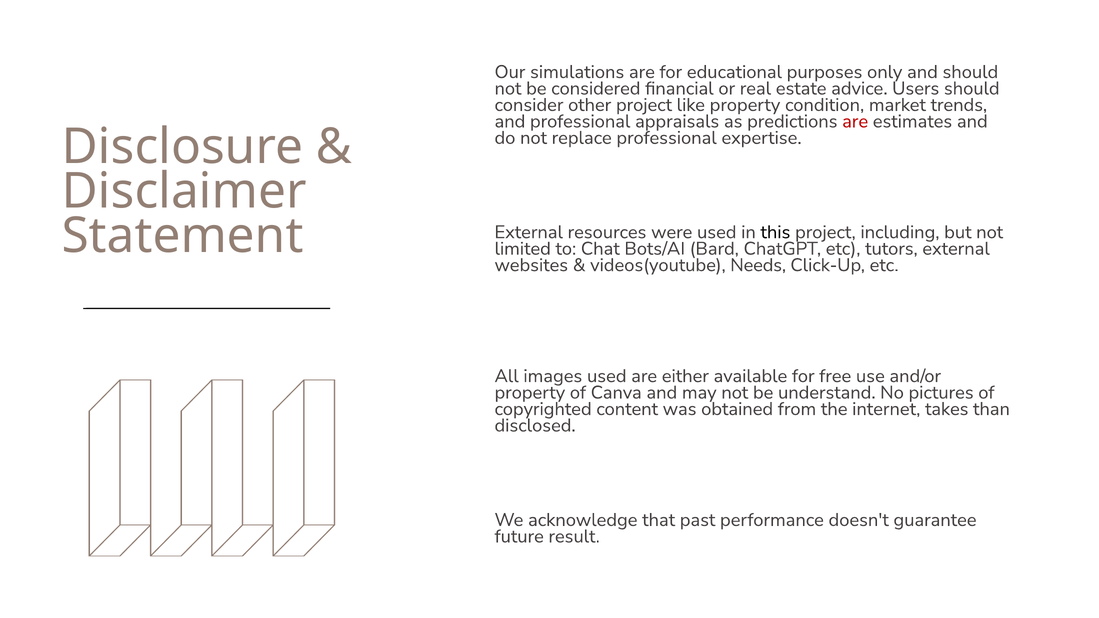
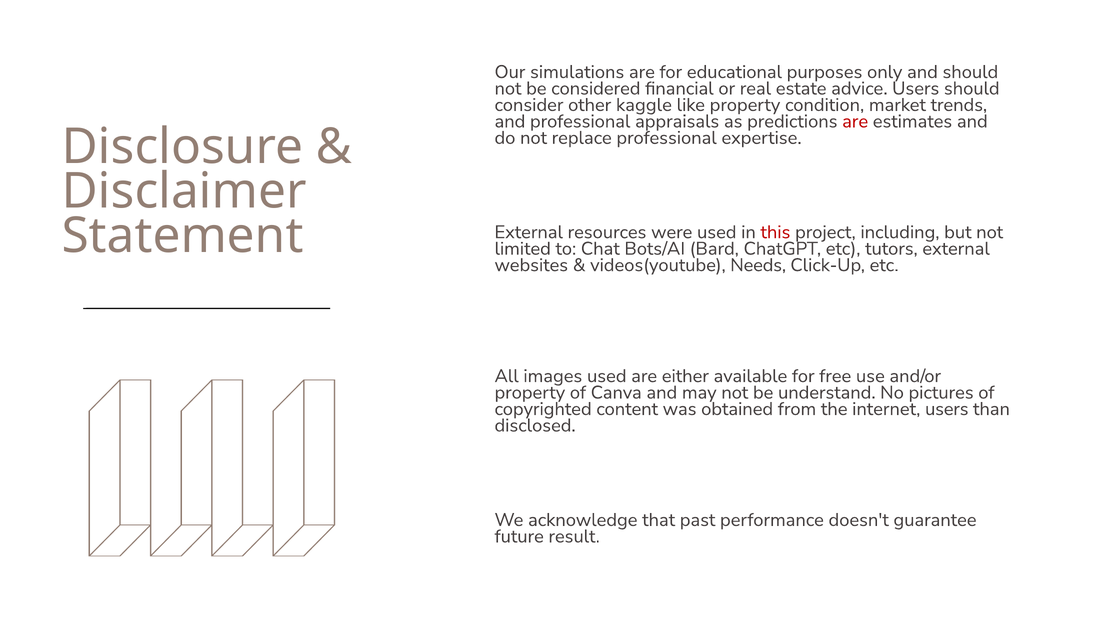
other project: project -> kaggle
this colour: black -> red
internet takes: takes -> users
